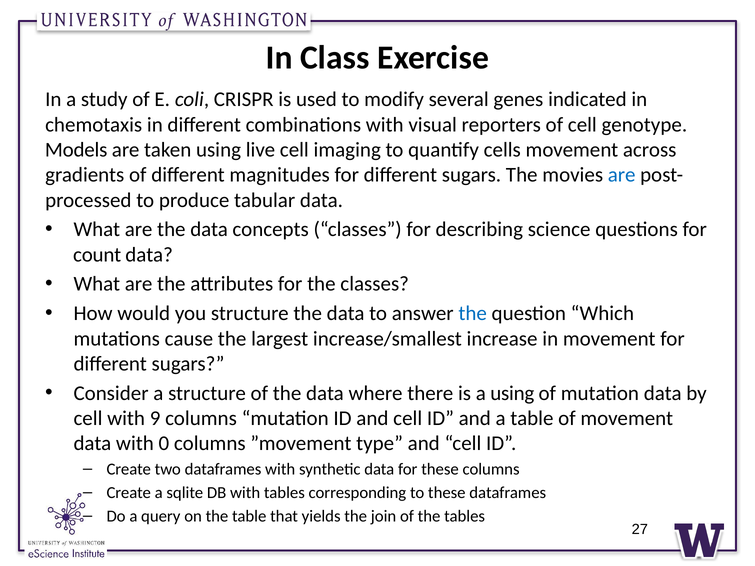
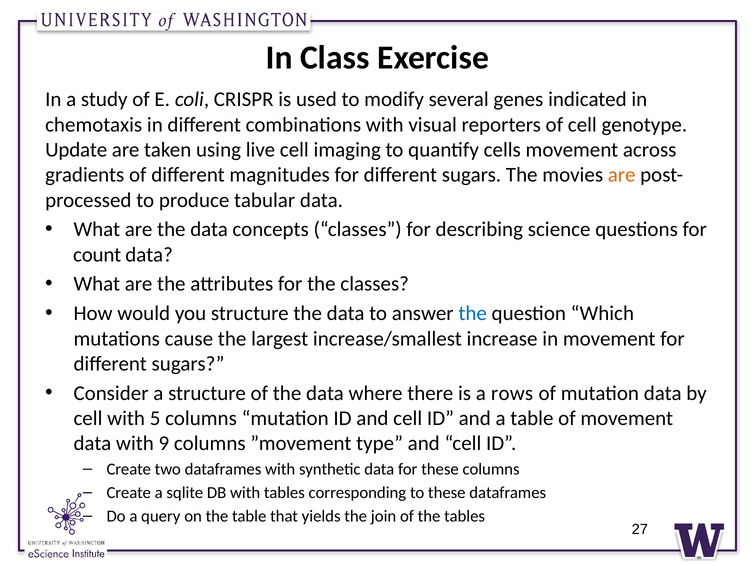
Models: Models -> Update
are at (622, 175) colour: blue -> orange
a using: using -> rows
9: 9 -> 5
0: 0 -> 9
